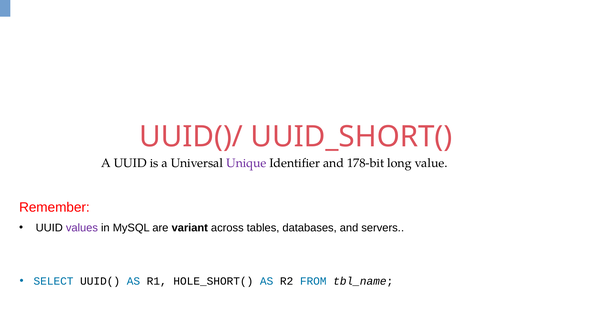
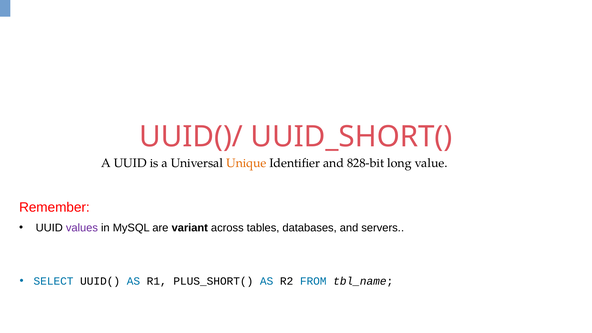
Unique colour: purple -> orange
178-bit: 178-bit -> 828-bit
HOLE_SHORT(: HOLE_SHORT( -> PLUS_SHORT(
